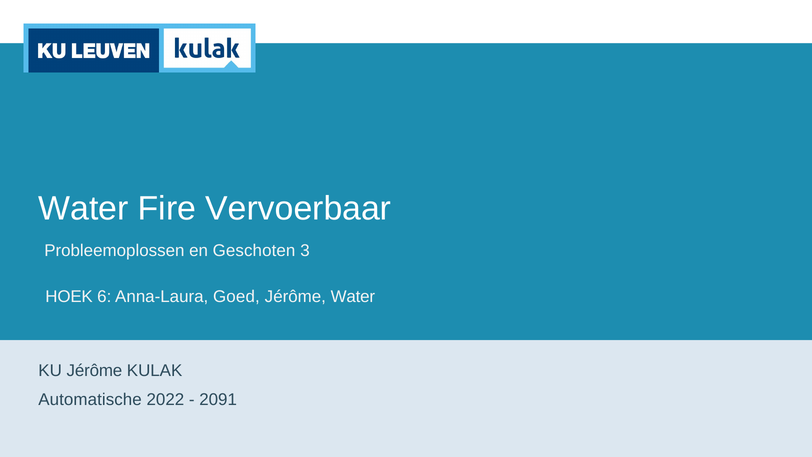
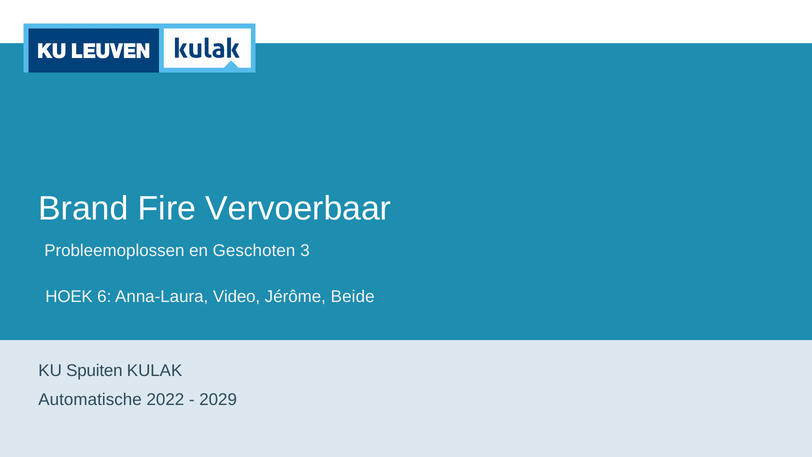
Water at (83, 208): Water -> Brand
Goed: Goed -> Video
Jérôme Water: Water -> Beide
KU Jérôme: Jérôme -> Spuiten
2091: 2091 -> 2029
